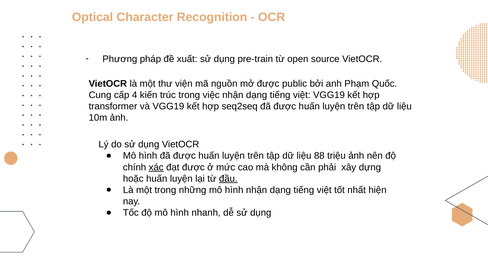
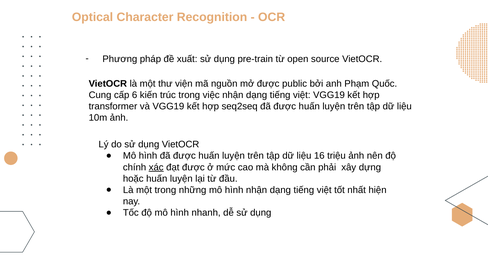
4: 4 -> 6
88: 88 -> 16
đầu underline: present -> none
